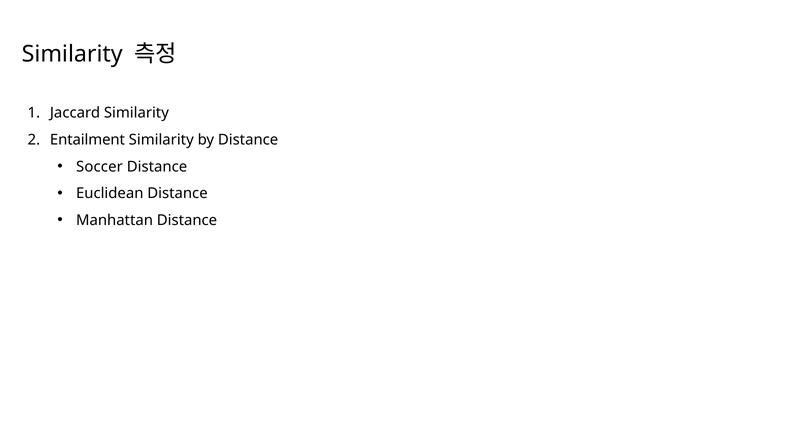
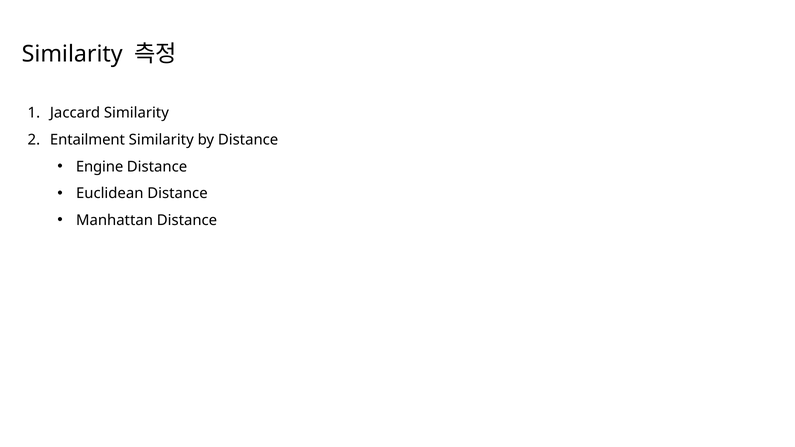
Soccer: Soccer -> Engine
